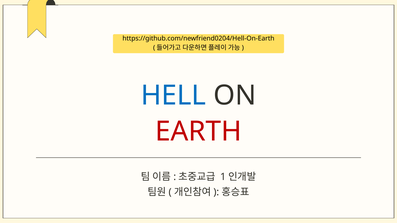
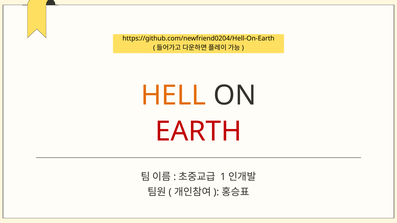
HELL colour: blue -> orange
